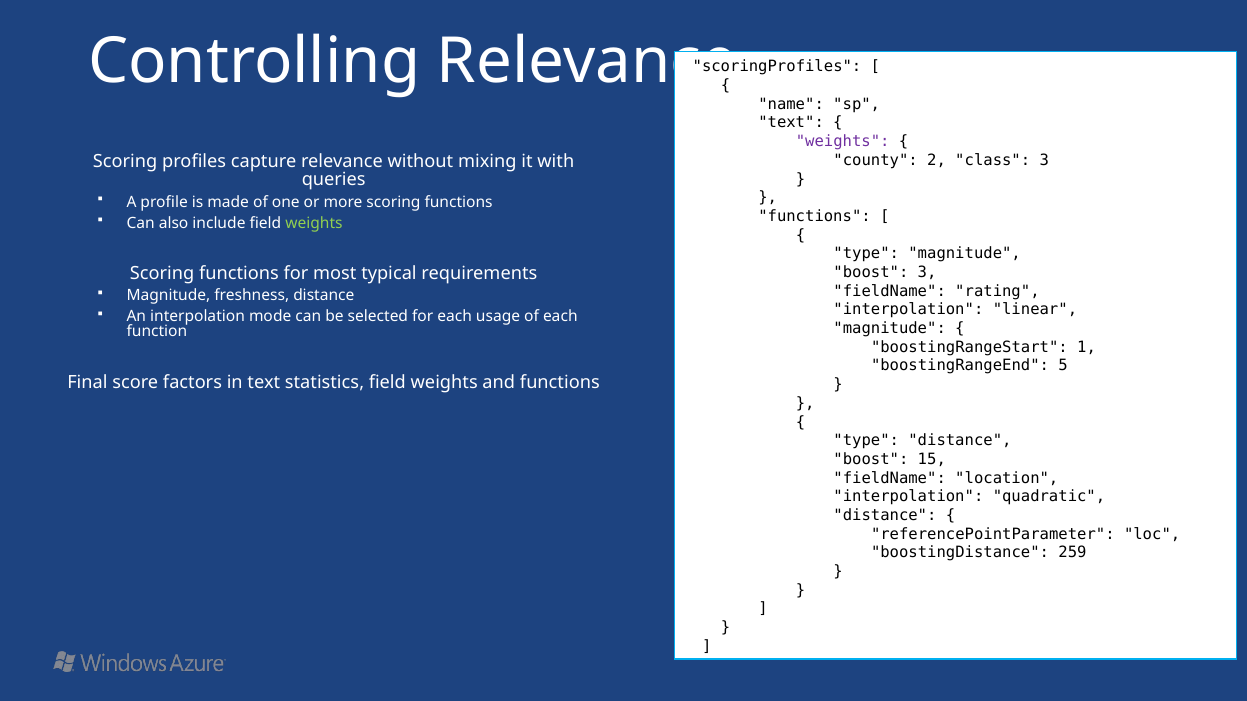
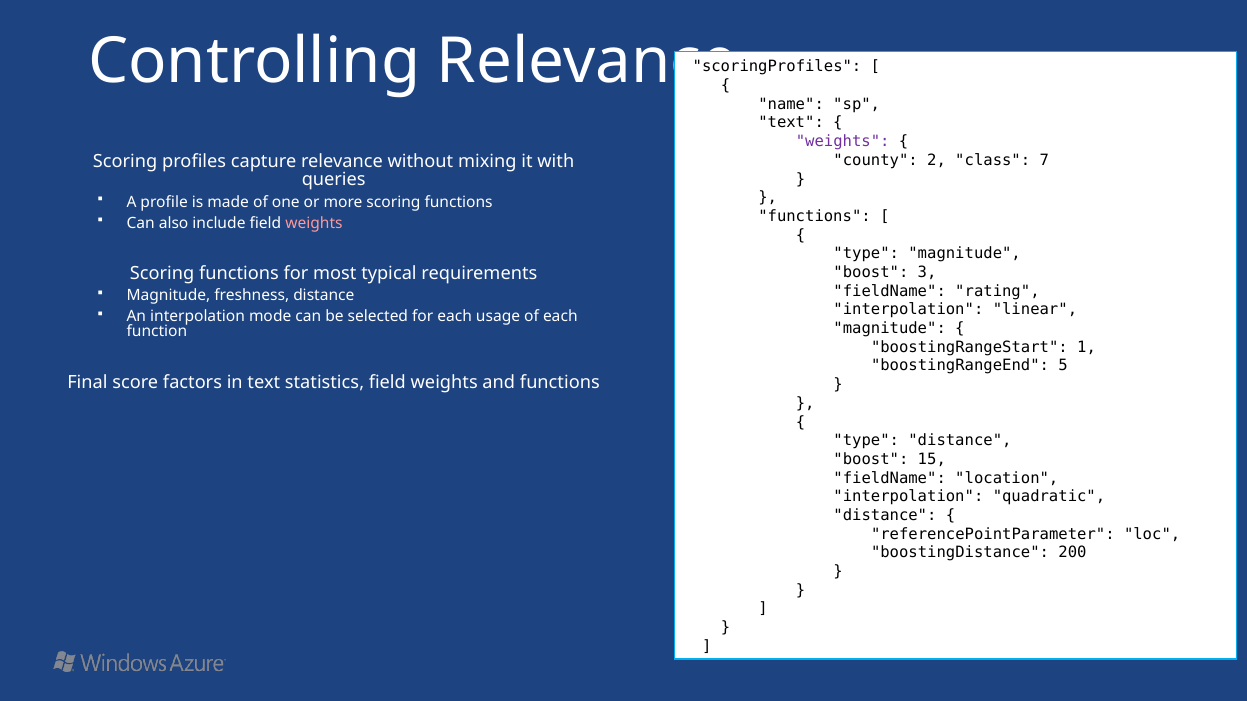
class 3: 3 -> 7
weights at (314, 223) colour: light green -> pink
259: 259 -> 200
